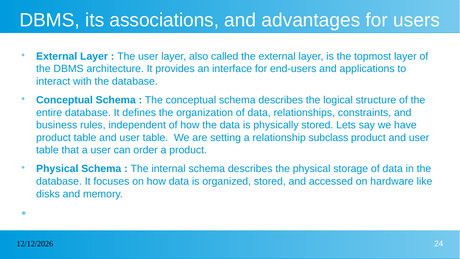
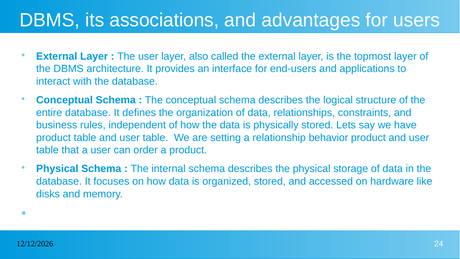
subclass: subclass -> behavior
